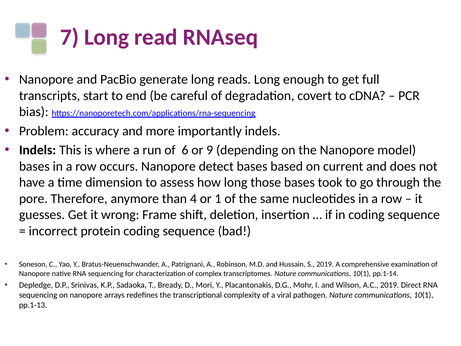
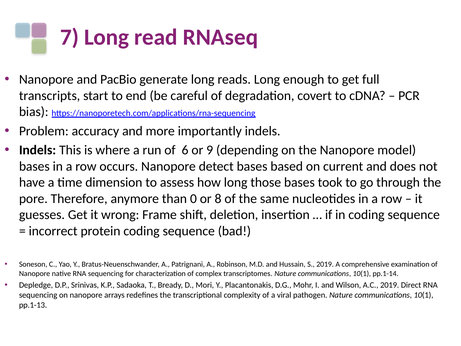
4: 4 -> 0
1: 1 -> 8
